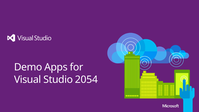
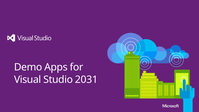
2054: 2054 -> 2031
